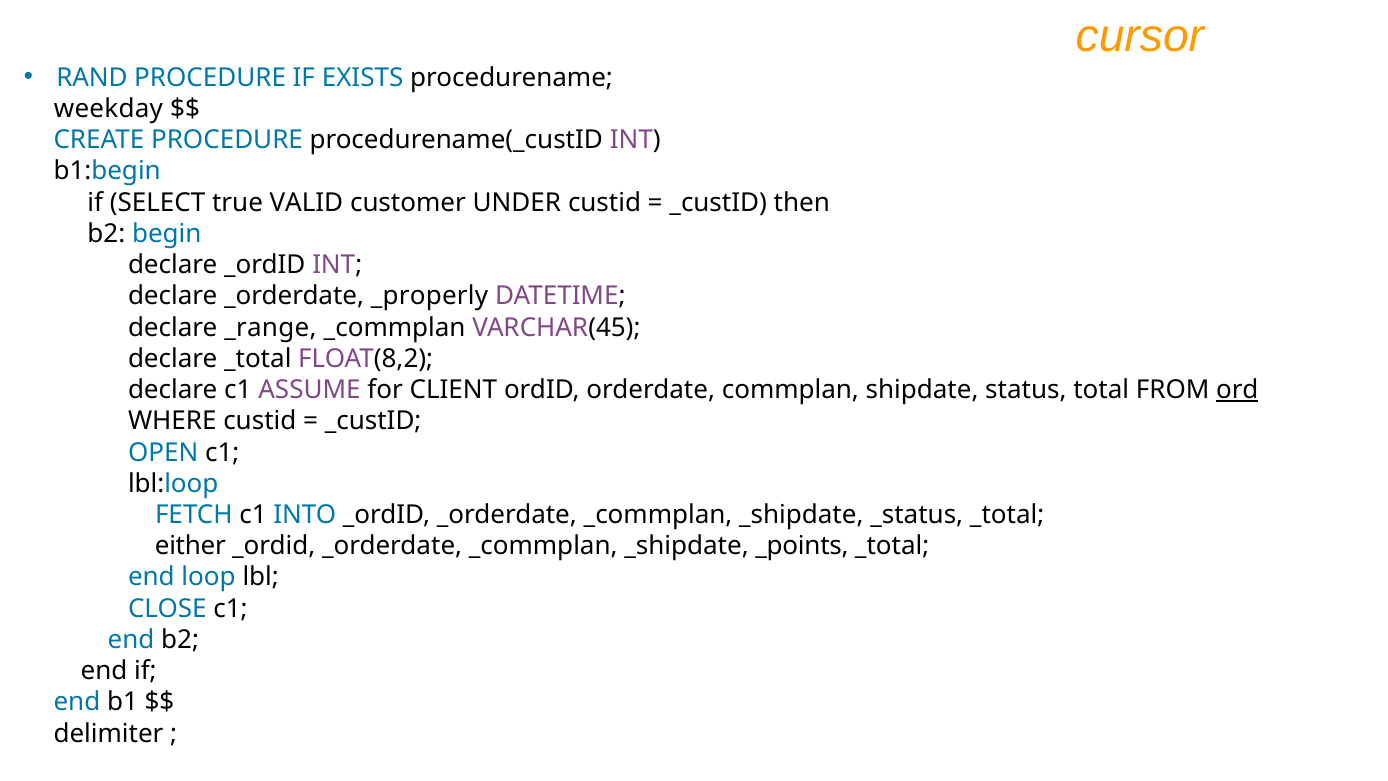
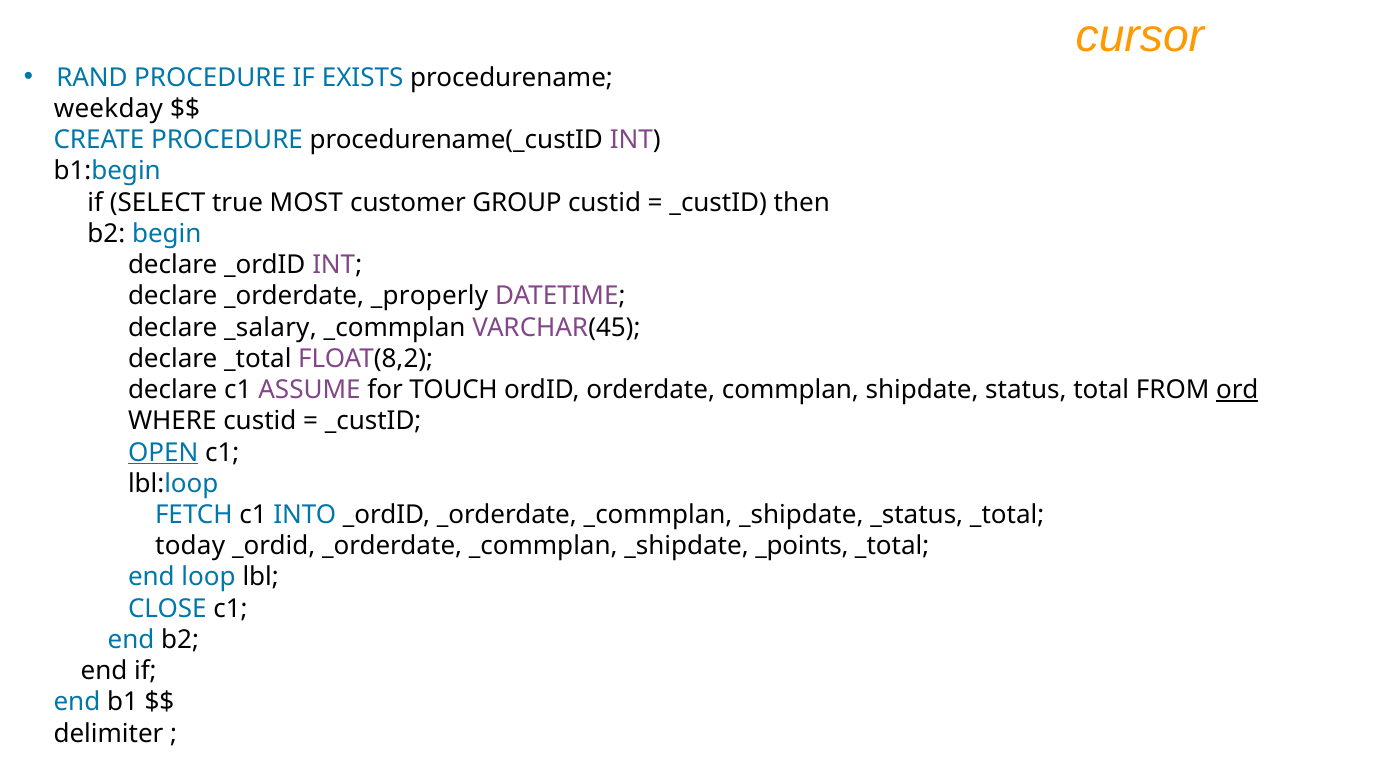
VALID: VALID -> MOST
UNDER: UNDER -> GROUP
_range: _range -> _salary
CLIENT: CLIENT -> TOUCH
OPEN underline: none -> present
either: either -> today
